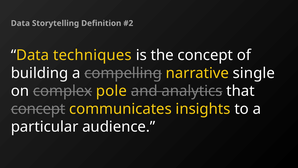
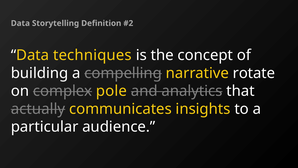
single: single -> rotate
concept at (38, 109): concept -> actually
